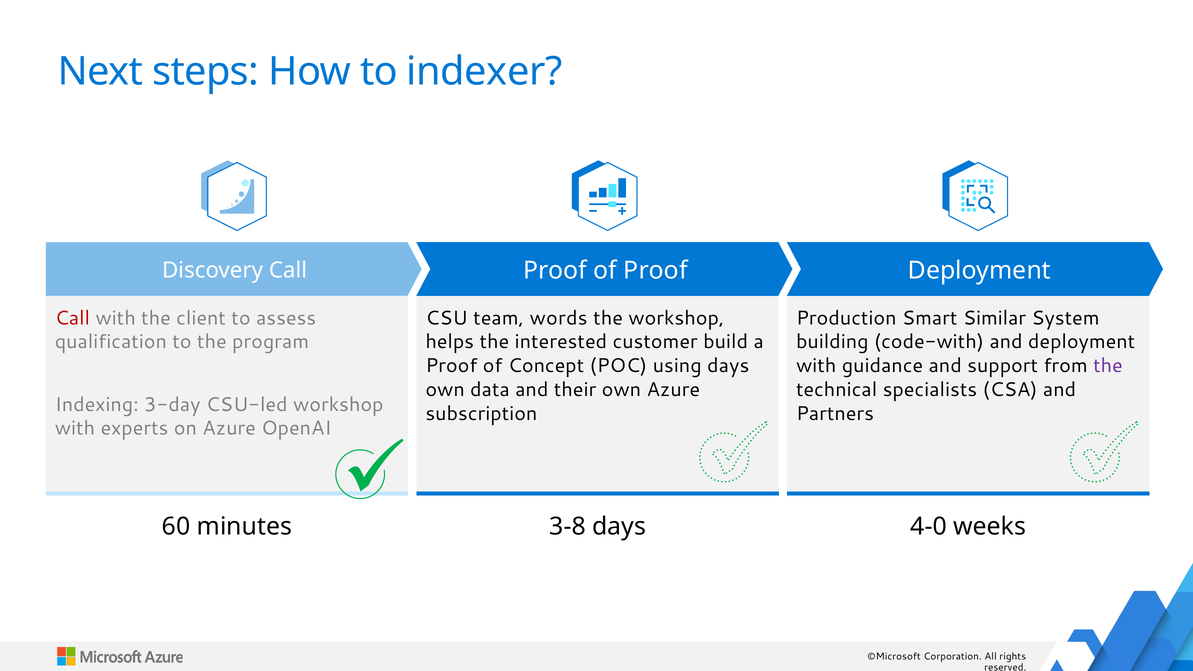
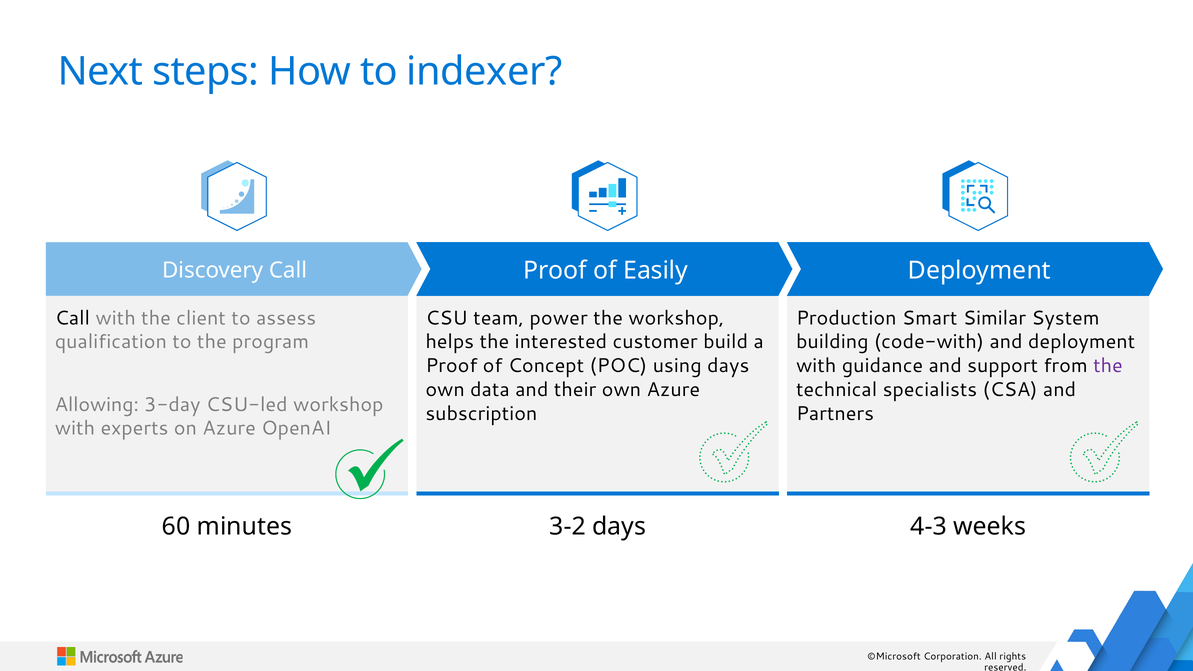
of Proof: Proof -> Easily
Call at (72, 318) colour: red -> black
words: words -> power
Indexing: Indexing -> Allowing
3-8: 3-8 -> 3-2
4-0: 4-0 -> 4-3
